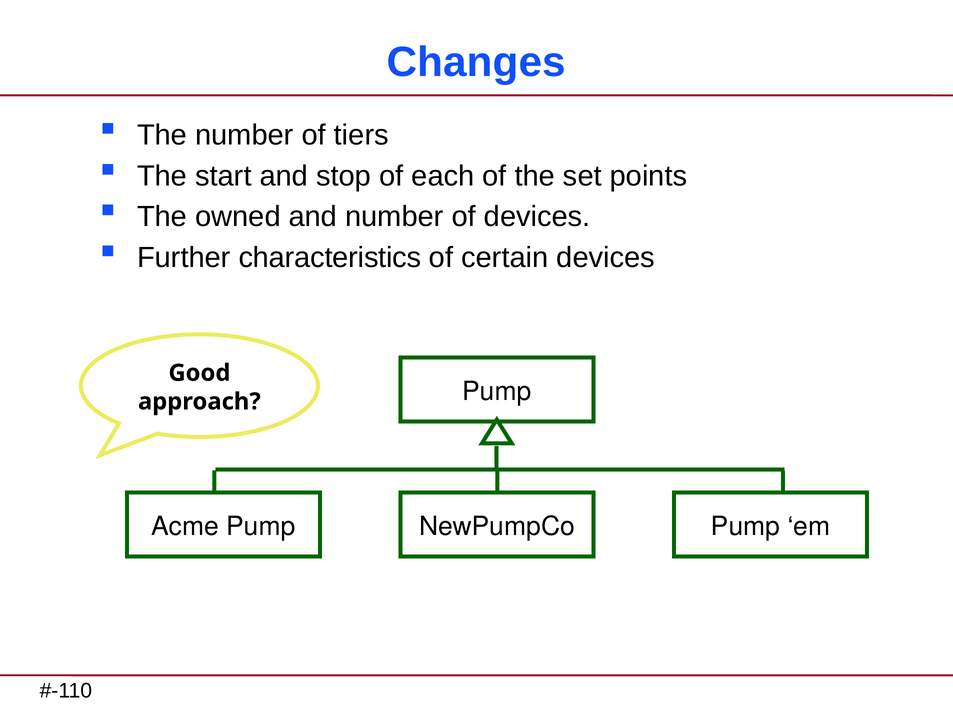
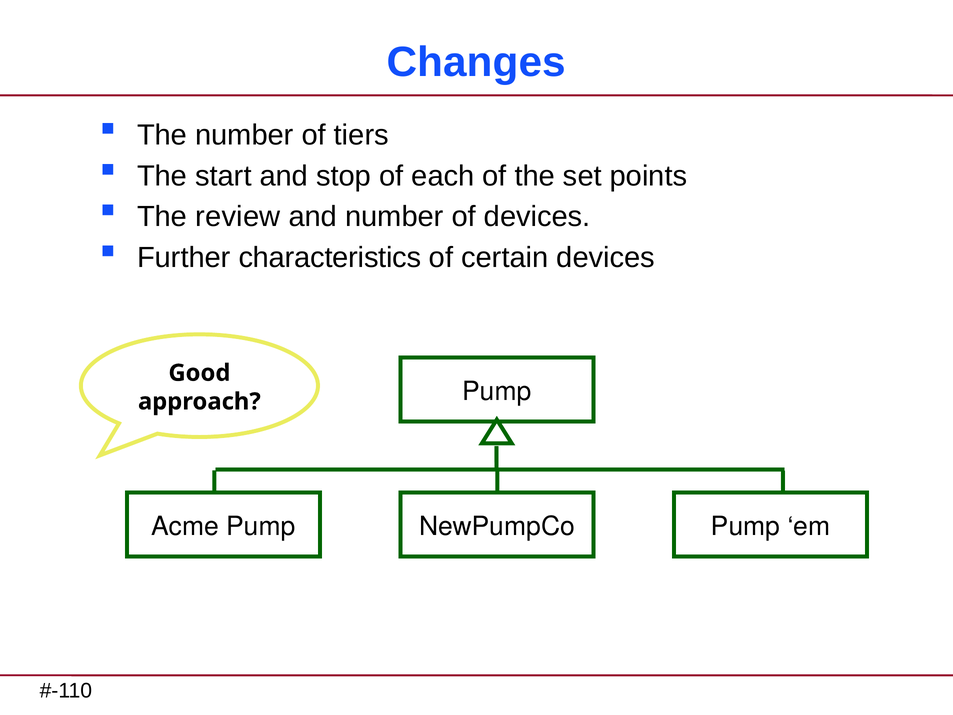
owned: owned -> review
